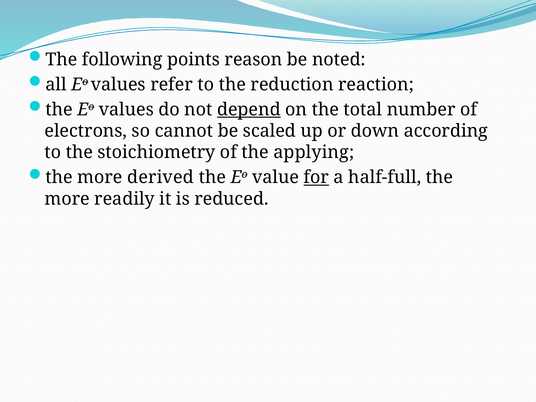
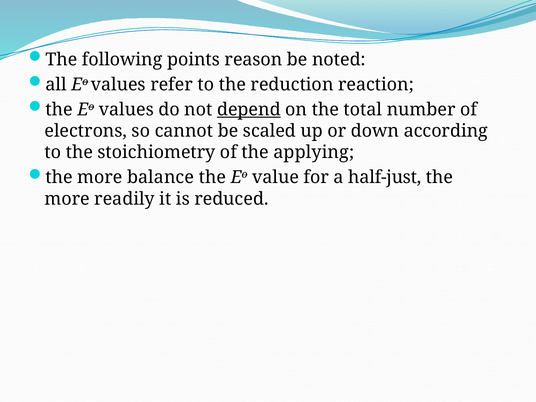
derived: derived -> balance
for underline: present -> none
half-full: half-full -> half-just
